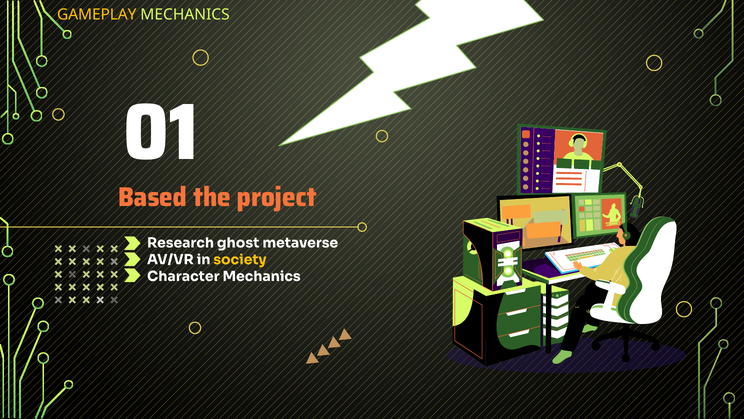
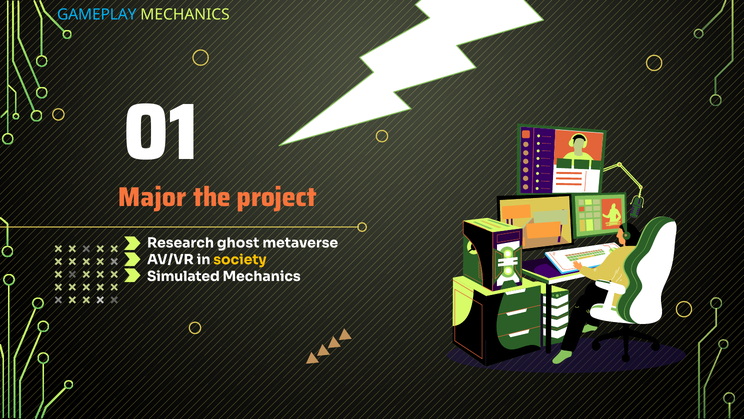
GAMEPLAY colour: yellow -> light blue
Based: Based -> Major
Character: Character -> Simulated
